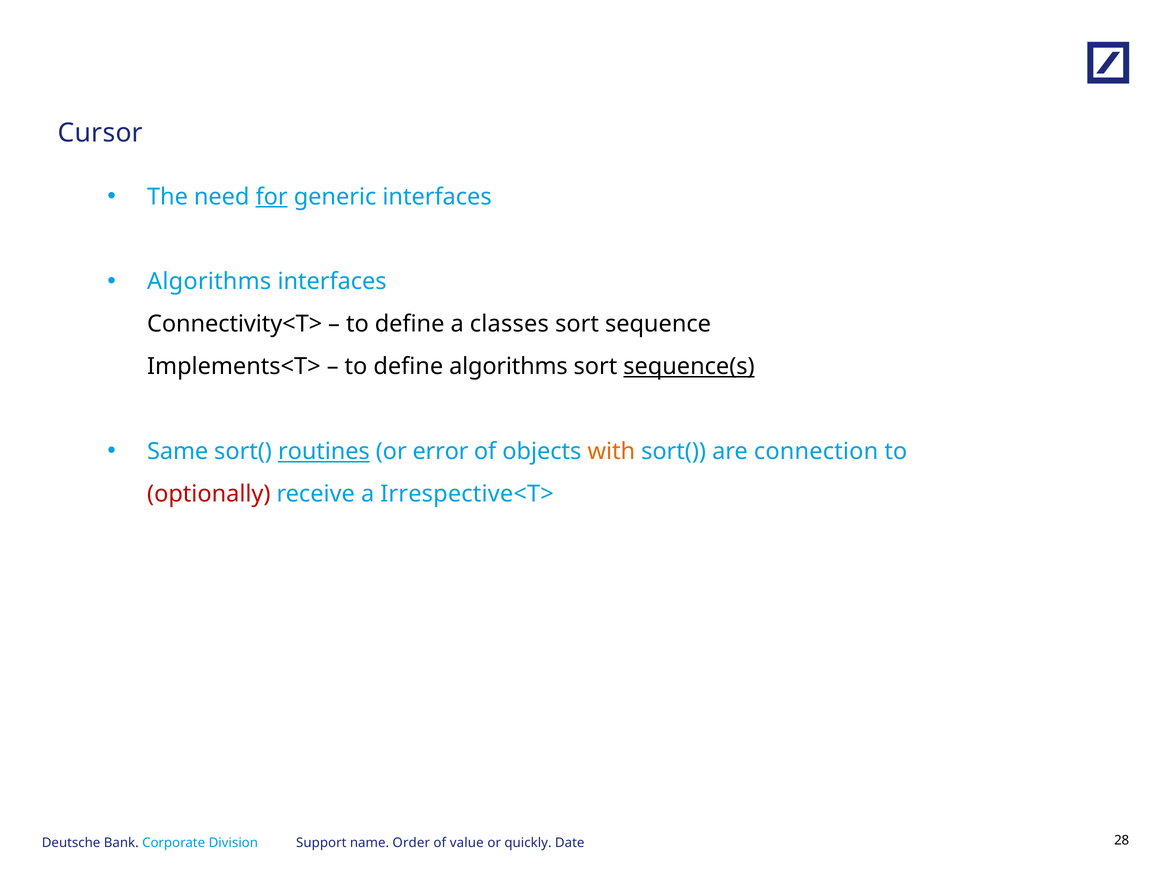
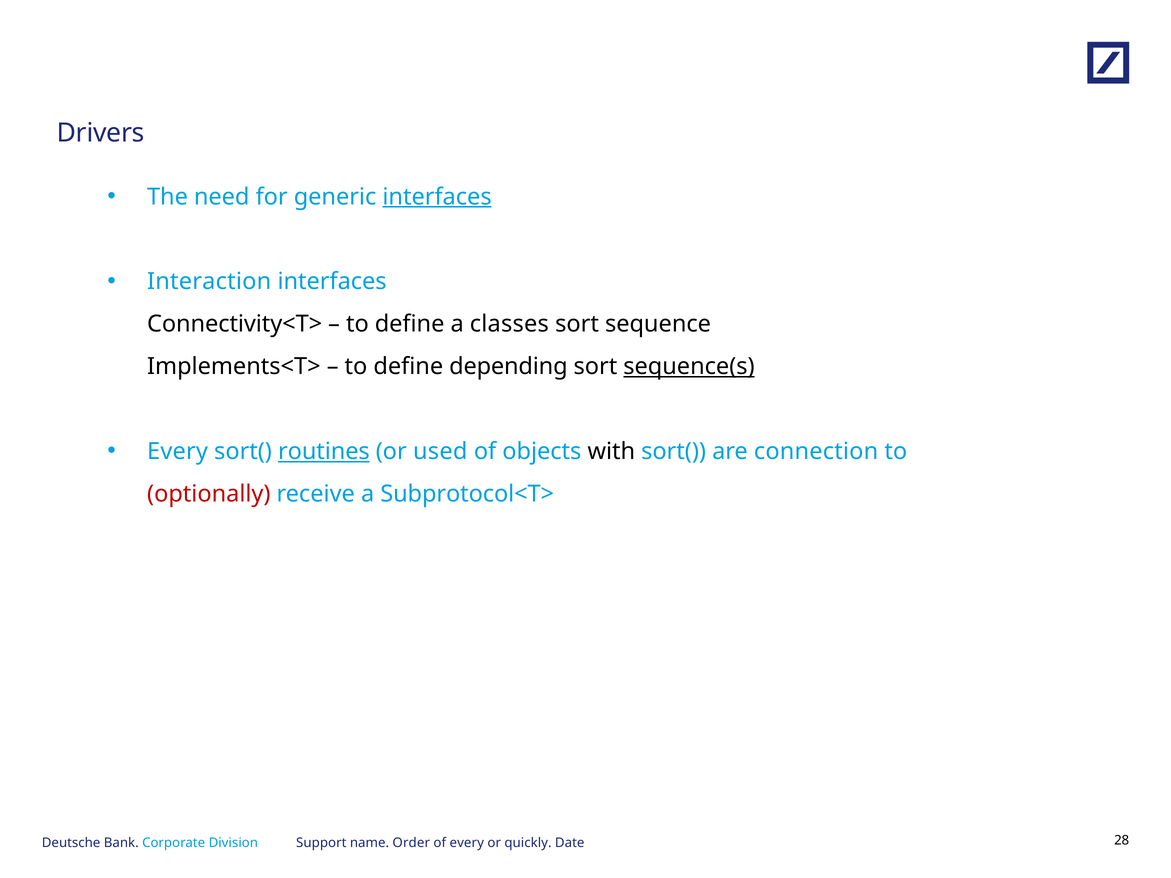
Cursor: Cursor -> Drivers
for underline: present -> none
interfaces at (437, 197) underline: none -> present
Algorithms at (209, 282): Algorithms -> Interaction
define algorithms: algorithms -> depending
Same at (178, 452): Same -> Every
error: error -> used
with colour: orange -> black
Irrespective<T>: Irrespective<T> -> Subprotocol<T>
of value: value -> every
